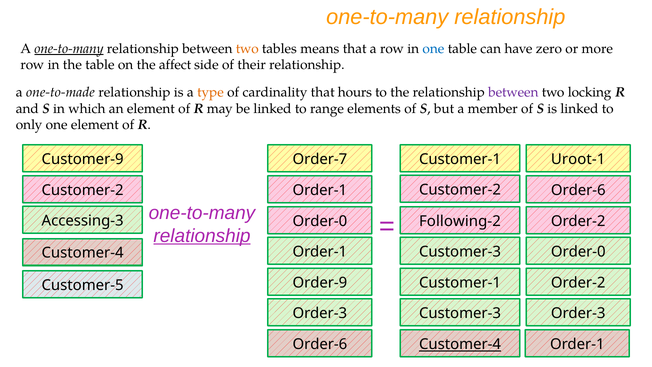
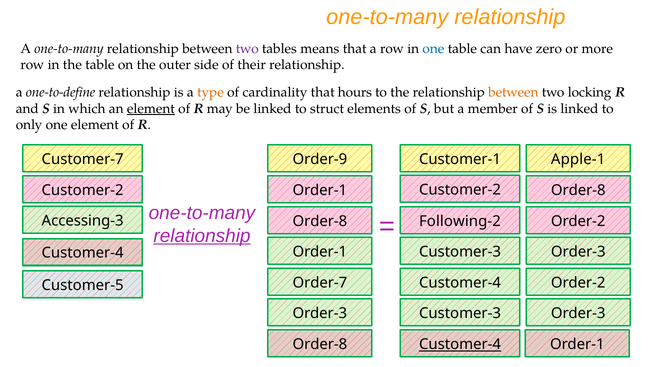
one-to-many at (69, 49) underline: present -> none
two at (247, 49) colour: orange -> purple
affect: affect -> outer
one-to-made: one-to-made -> one-to-define
between at (513, 92) colour: purple -> orange
element at (151, 108) underline: none -> present
range: range -> struct
Customer-9: Customer-9 -> Customer-7
Order-7: Order-7 -> Order-9
Uroot-1: Uroot-1 -> Apple-1
Customer-2 Order-6: Order-6 -> Order-8
Order-0 at (320, 221): Order-0 -> Order-8
Order-0 at (578, 252): Order-0 -> Order-3
Order-9: Order-9 -> Order-7
Customer-1 at (460, 282): Customer-1 -> Customer-4
Order-6 at (320, 344): Order-6 -> Order-8
